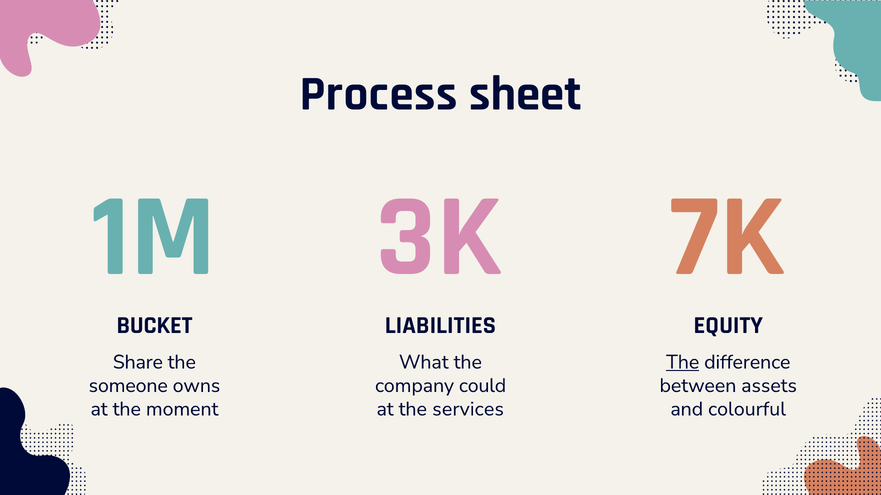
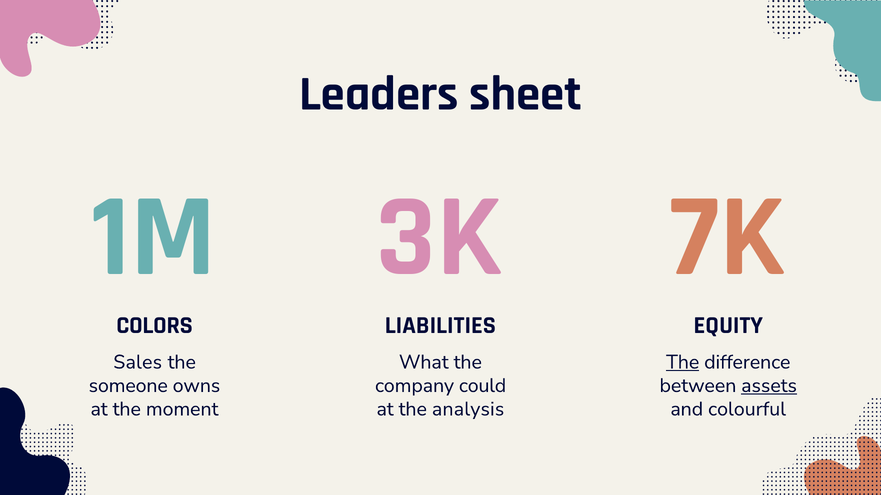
Process: Process -> Leaders
BUCKET: BUCKET -> COLORS
Share: Share -> Sales
assets underline: none -> present
services: services -> analysis
